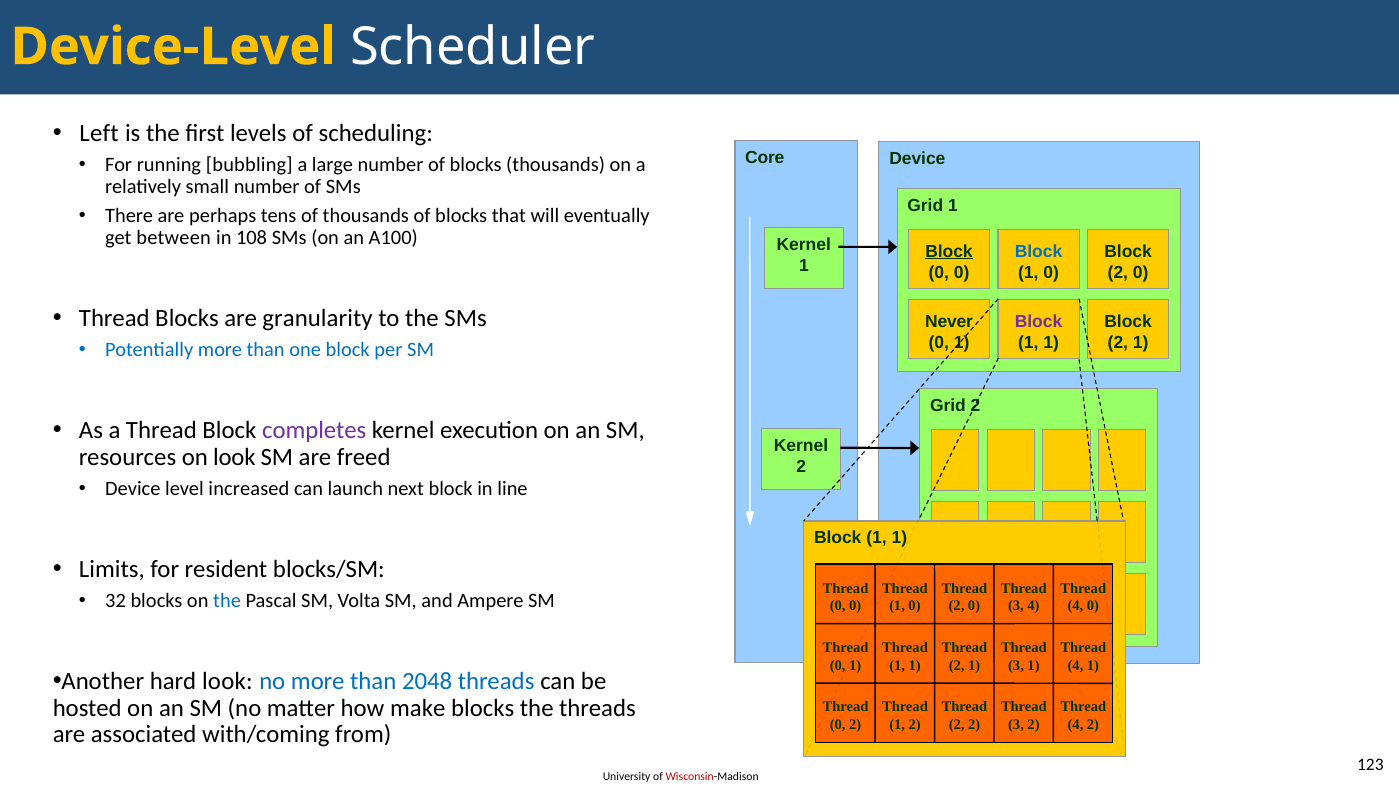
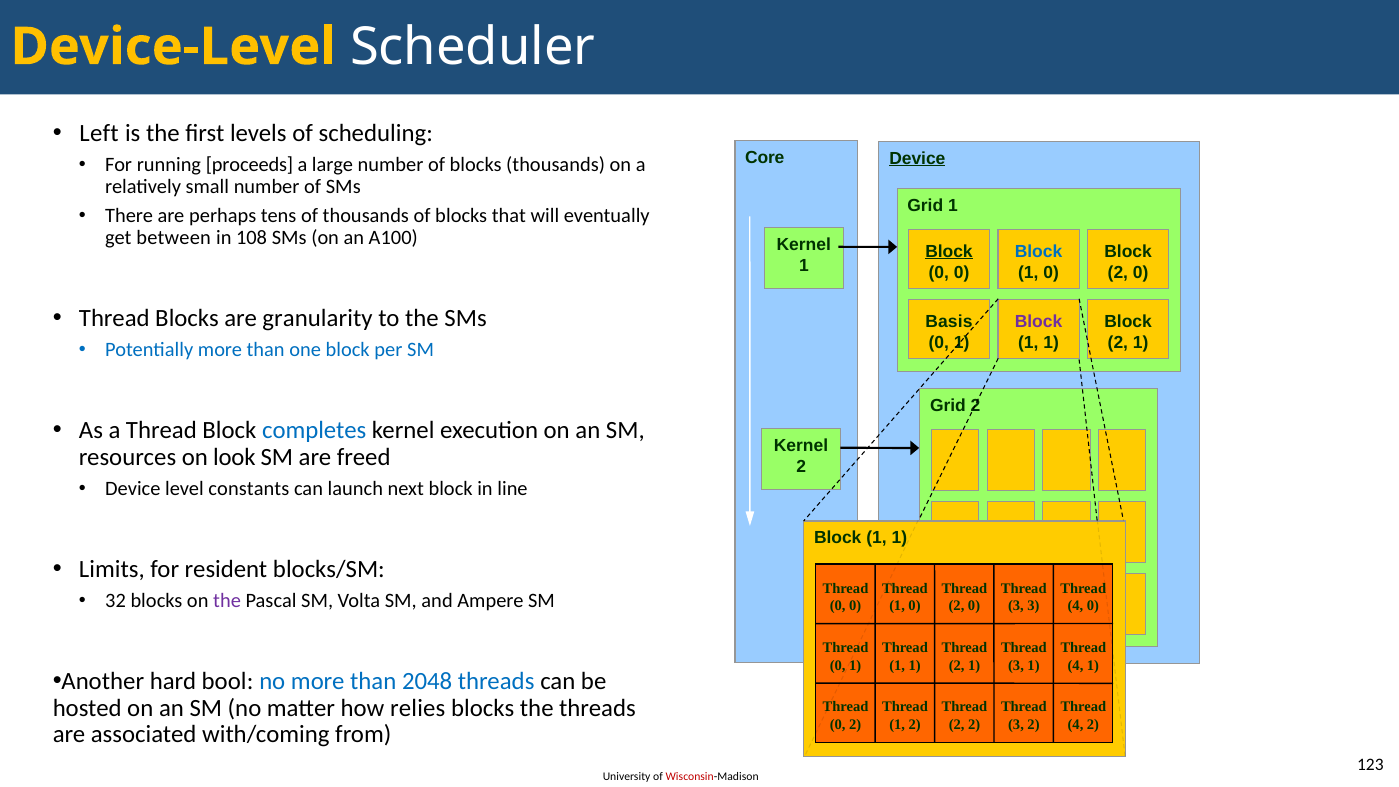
Device at (917, 158) underline: none -> present
bubbling: bubbling -> proceeds
Never: Never -> Basis
completes colour: purple -> blue
increased: increased -> constants
the at (227, 601) colour: blue -> purple
3 4: 4 -> 3
hard look: look -> bool
make: make -> relies
